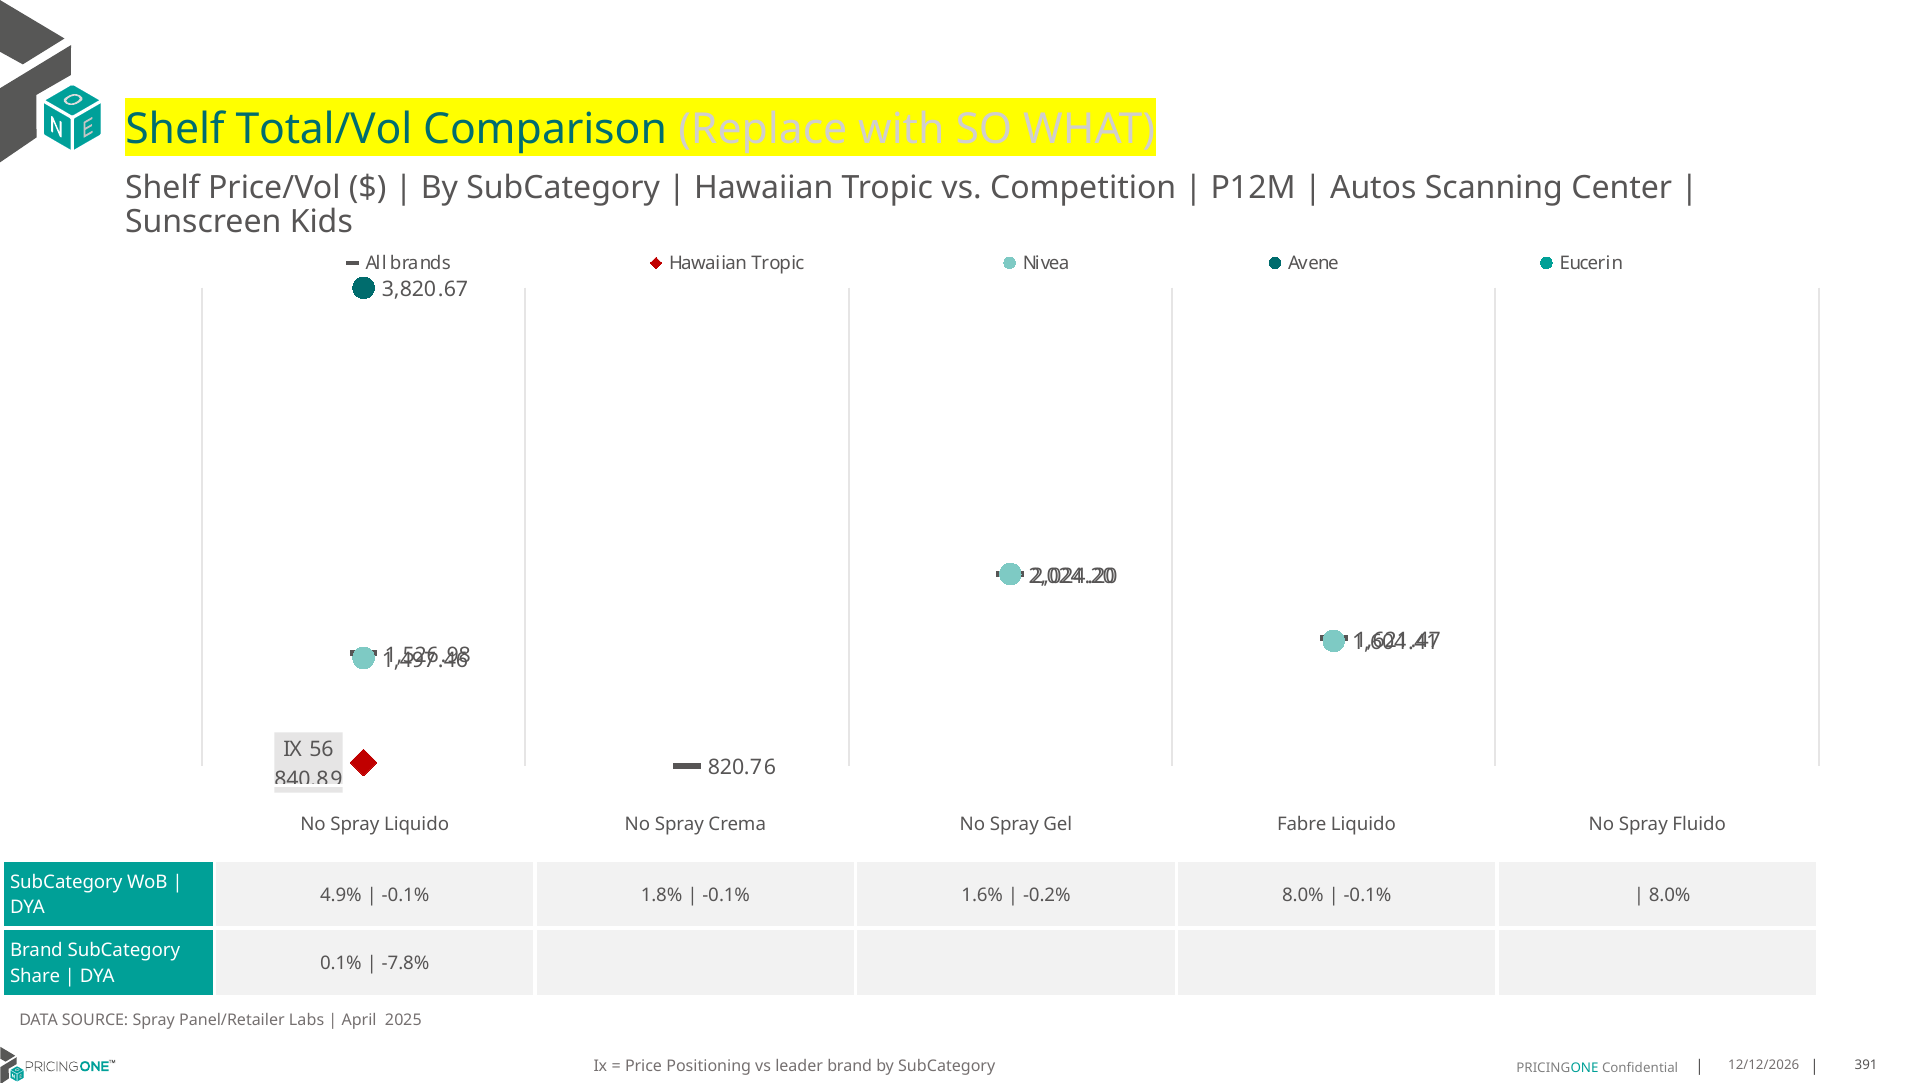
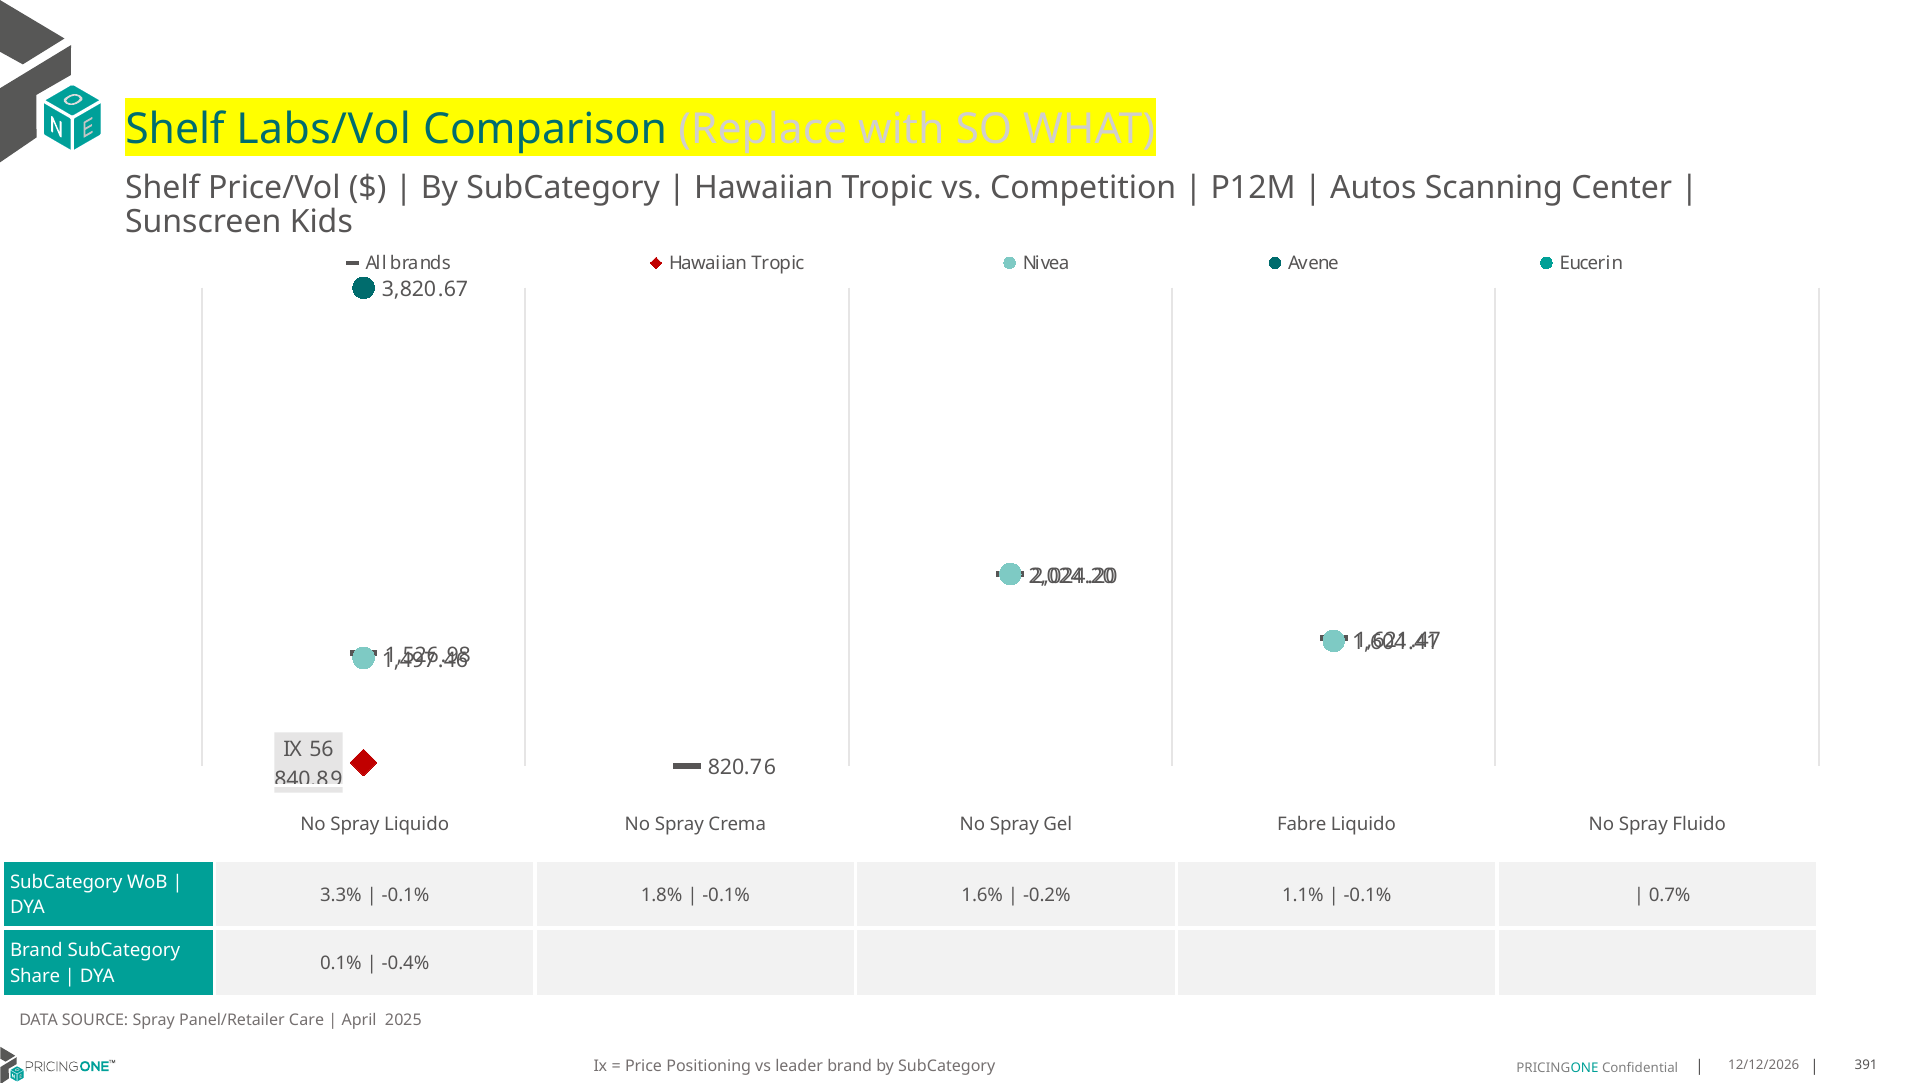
Total/Vol: Total/Vol -> Labs/Vol
4.9%: 4.9% -> 3.3%
-0.2% 8.0%: 8.0% -> 1.1%
8.0% at (1670, 895): 8.0% -> 0.7%
-7.8%: -7.8% -> -0.4%
Labs: Labs -> Care
